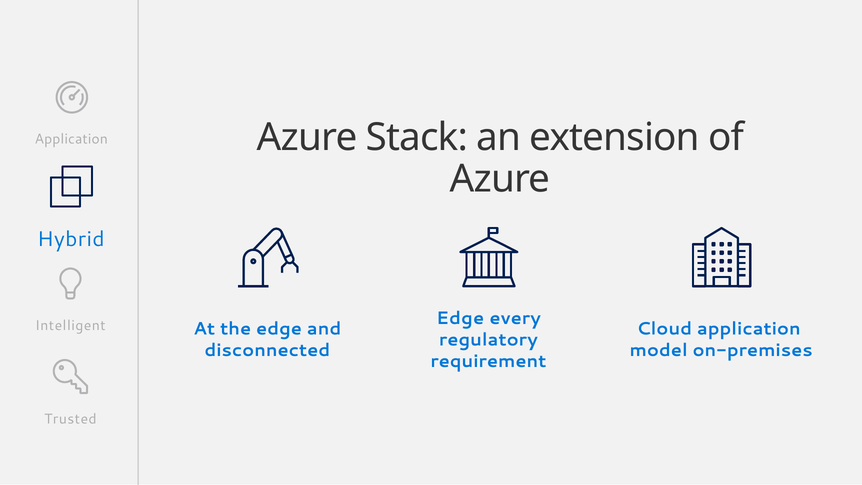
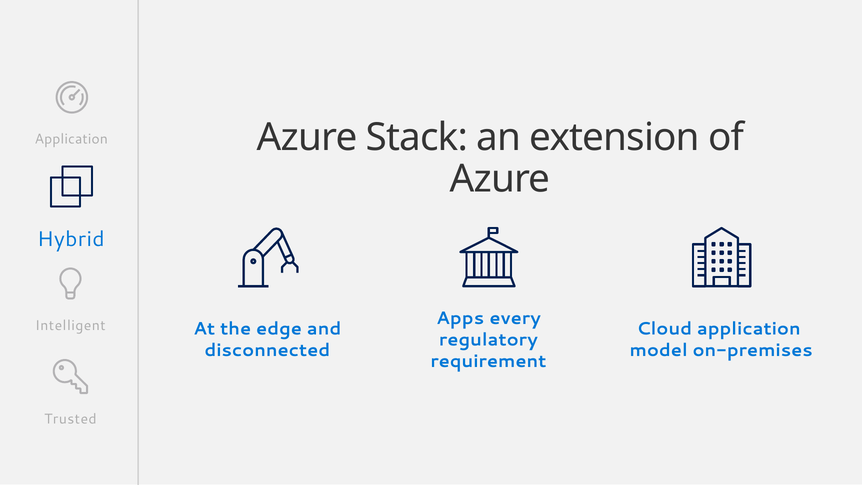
Edge at (460, 318): Edge -> Apps
